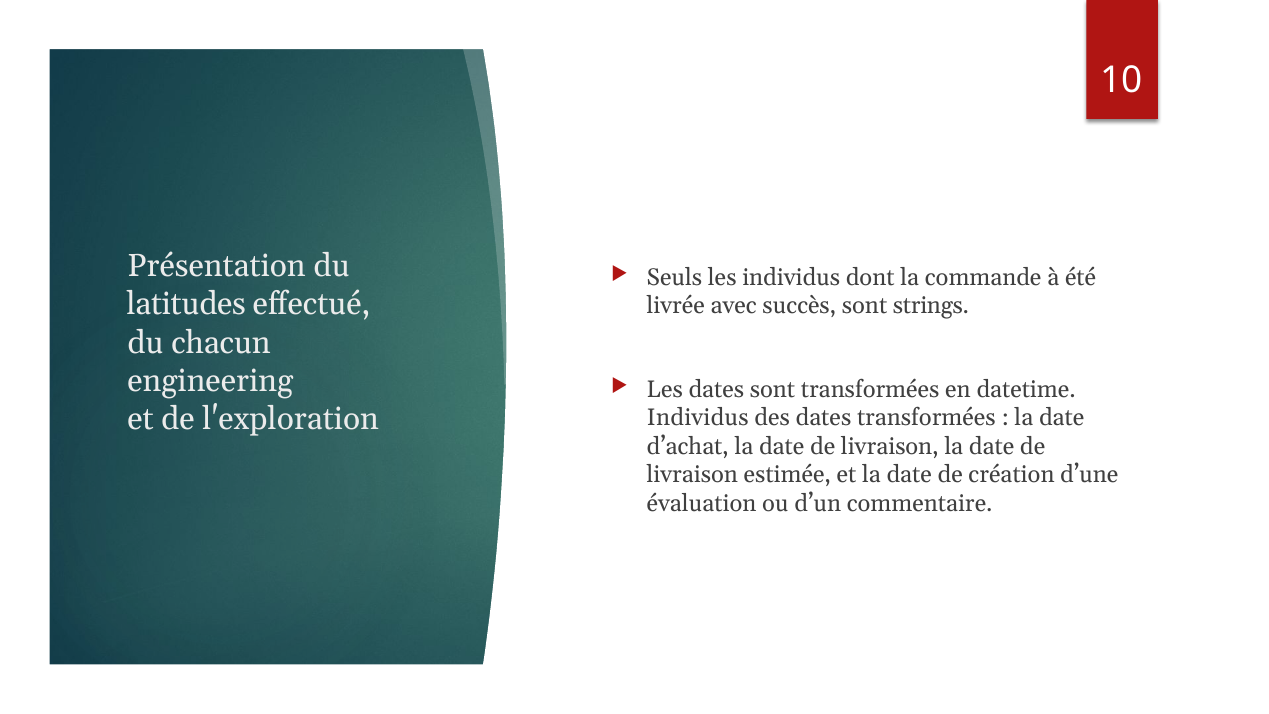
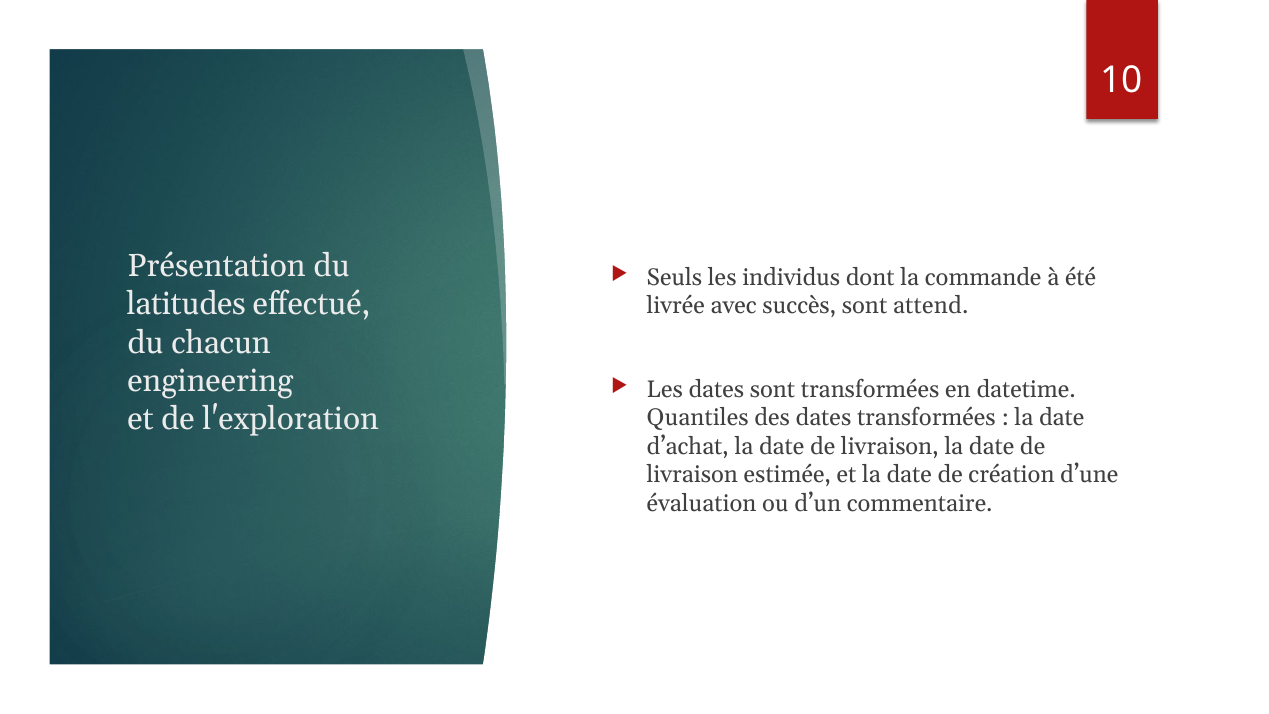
strings: strings -> attend
Individus at (698, 418): Individus -> Quantiles
